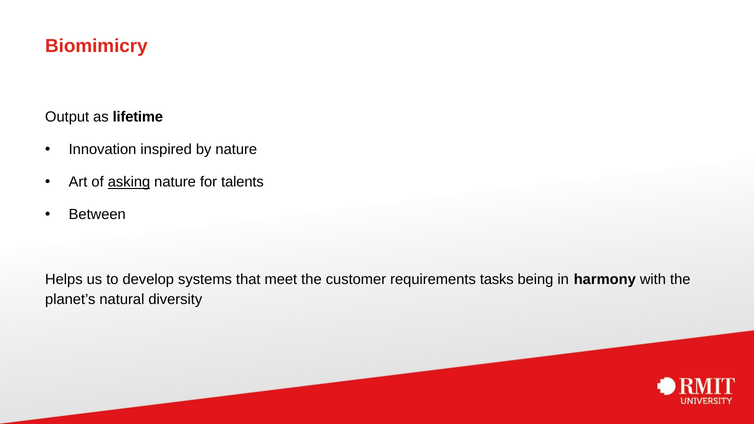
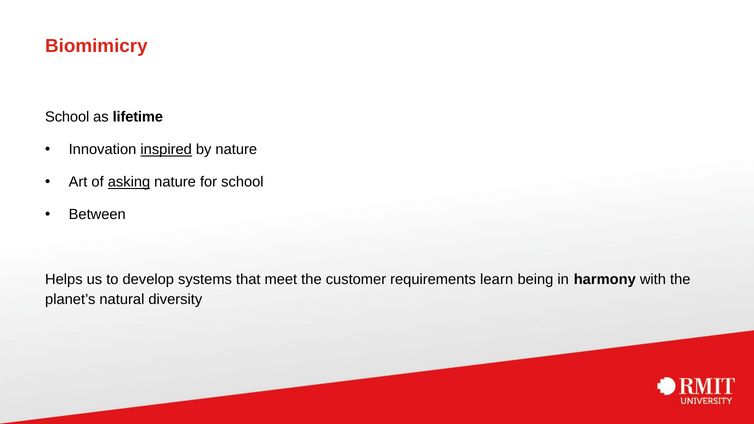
Output at (67, 117): Output -> School
inspired underline: none -> present
for talents: talents -> school
tasks: tasks -> learn
